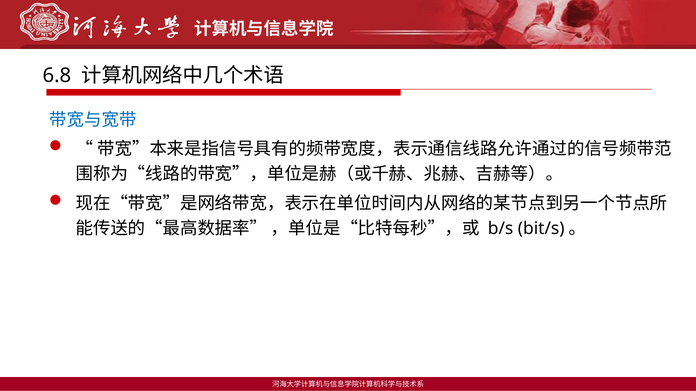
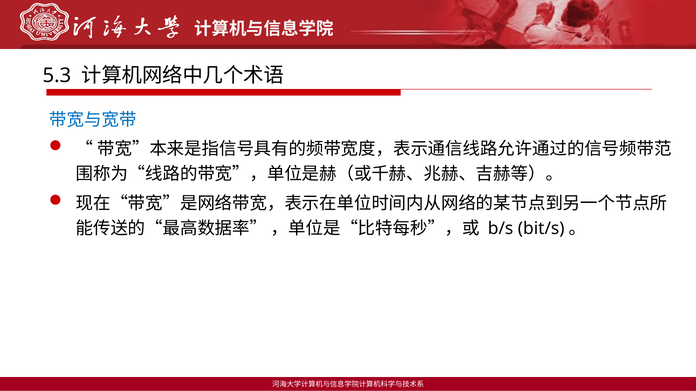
6.8: 6.8 -> 5.3
